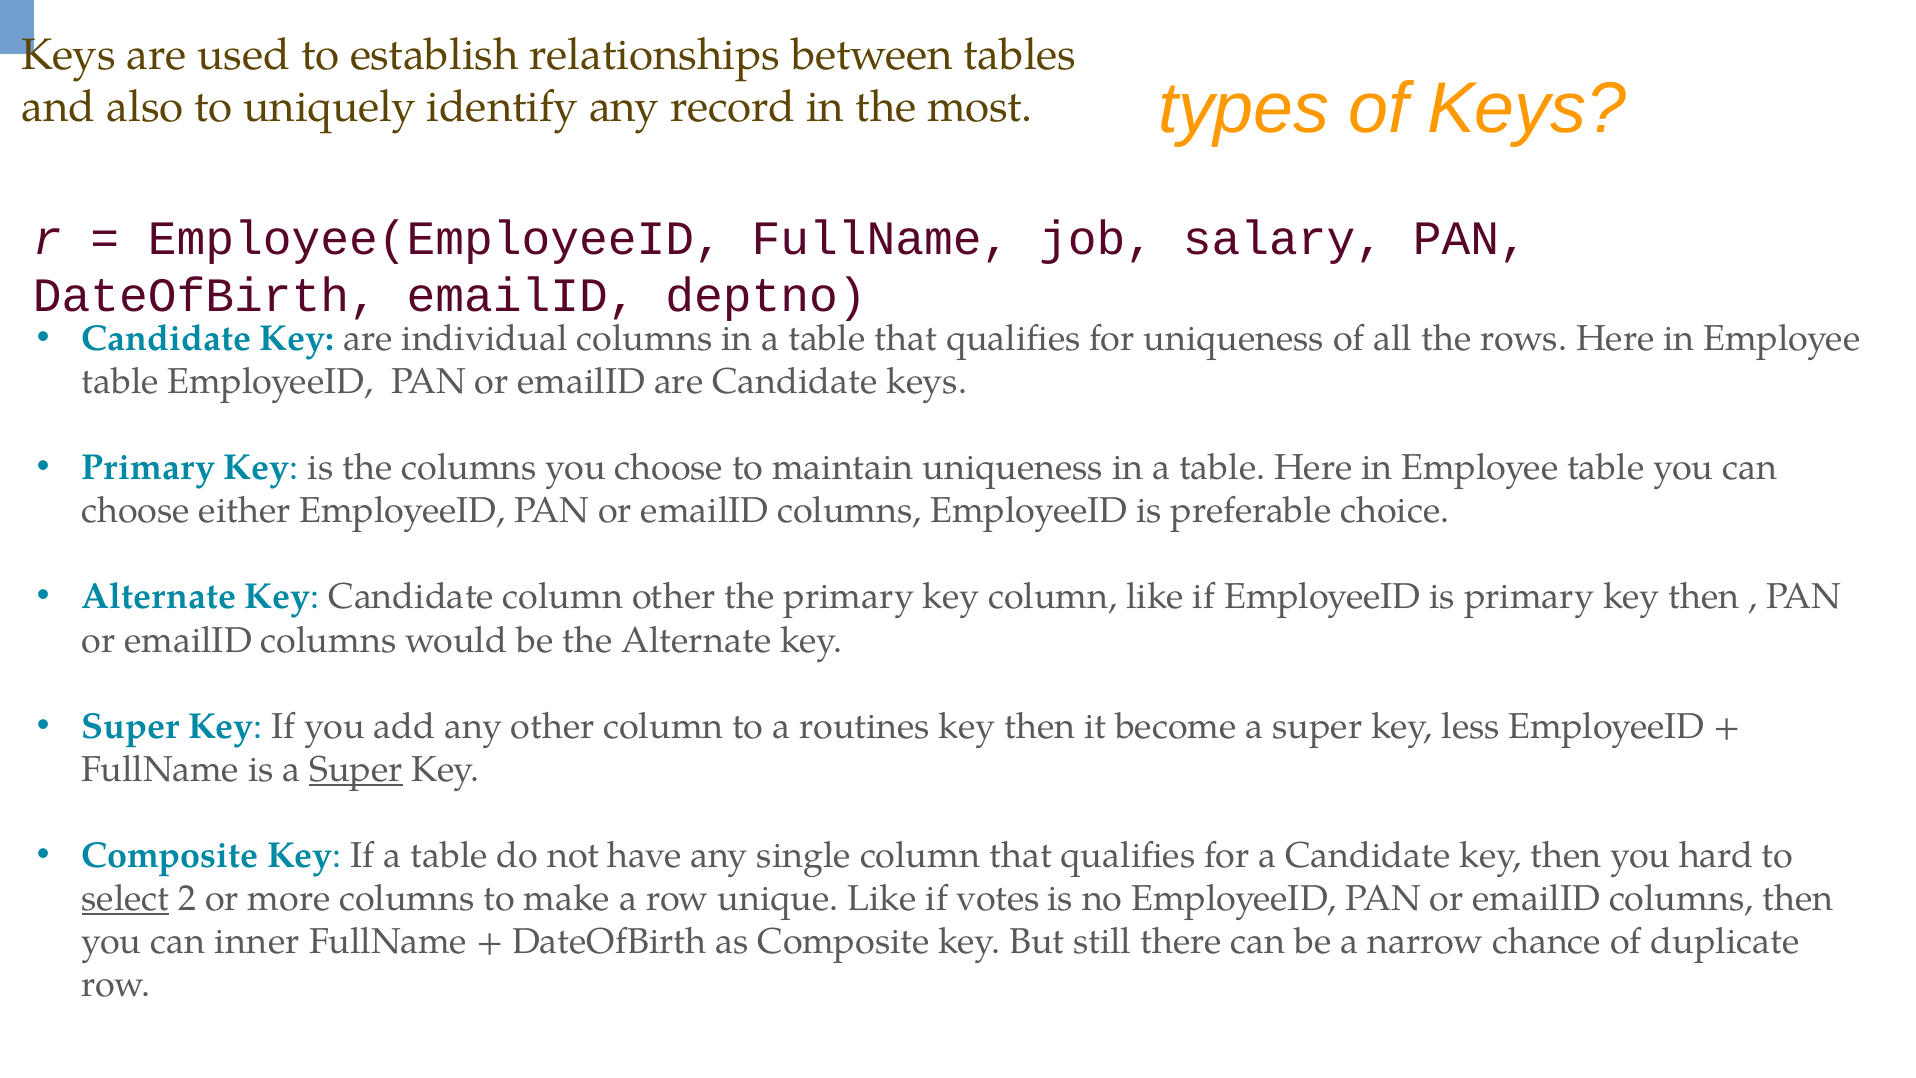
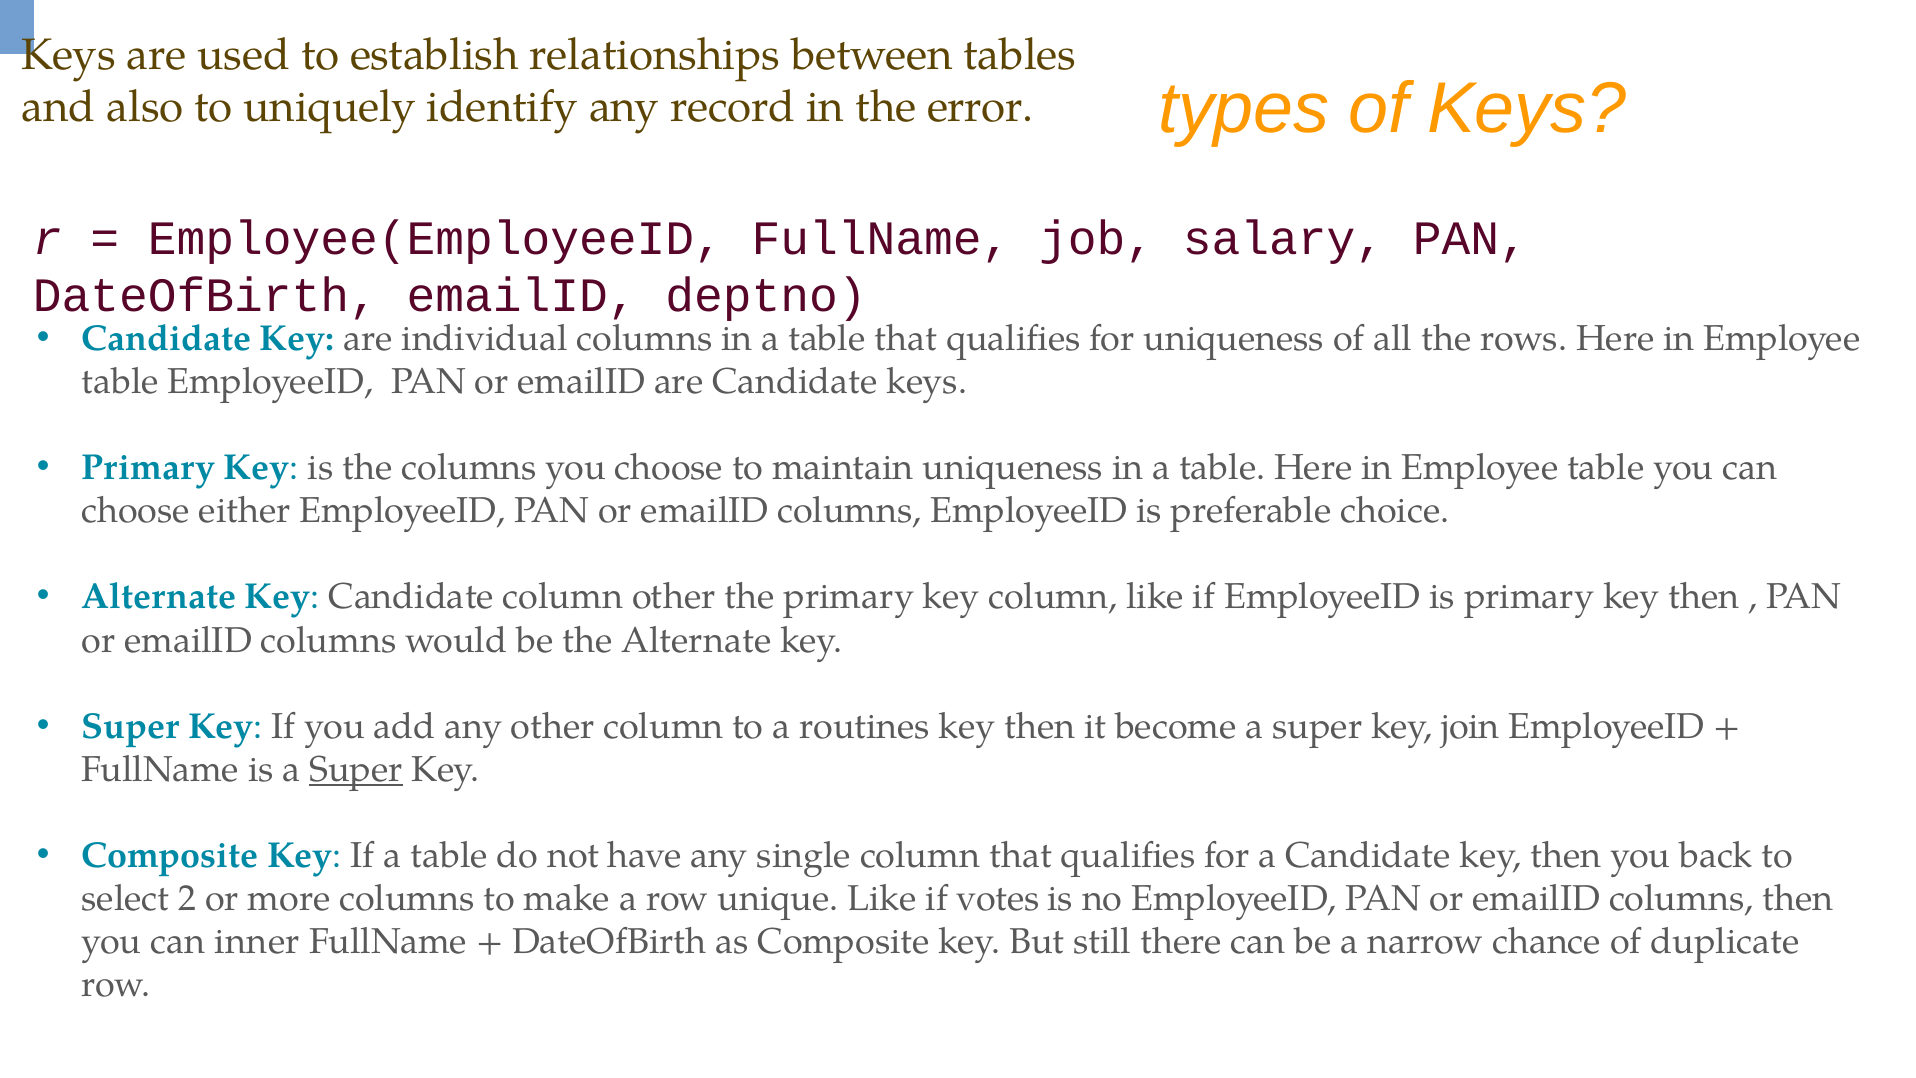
most: most -> error
less: less -> join
hard: hard -> back
select underline: present -> none
